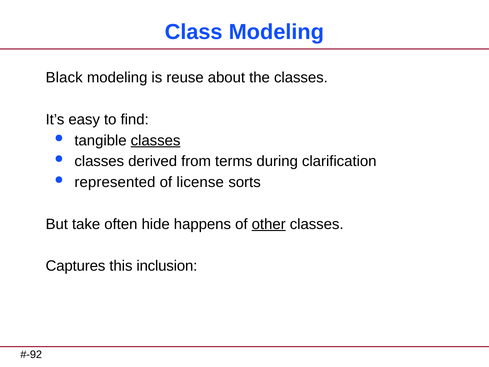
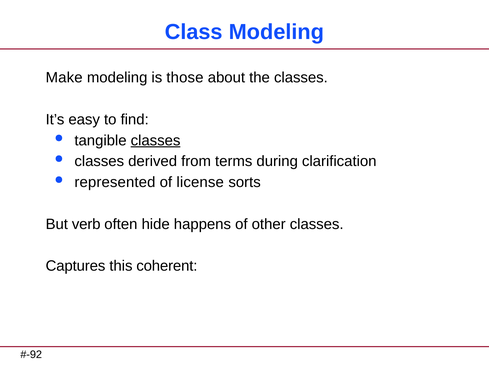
Black: Black -> Make
reuse: reuse -> those
take: take -> verb
other underline: present -> none
inclusion: inclusion -> coherent
